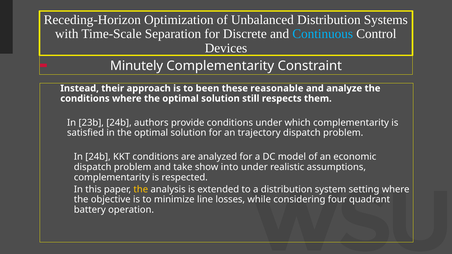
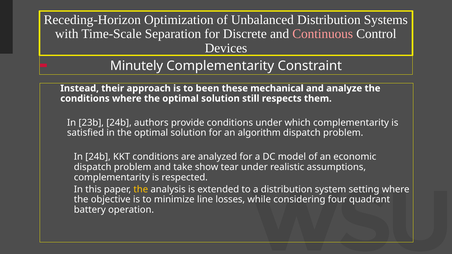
Continuous colour: light blue -> pink
reasonable: reasonable -> mechanical
trajectory: trajectory -> algorithm
into: into -> tear
